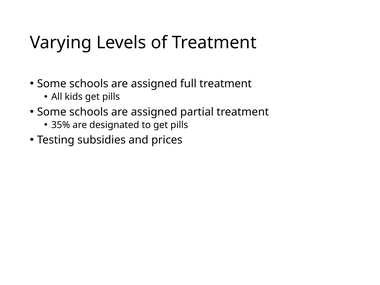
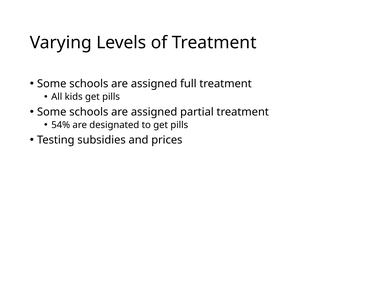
35%: 35% -> 54%
